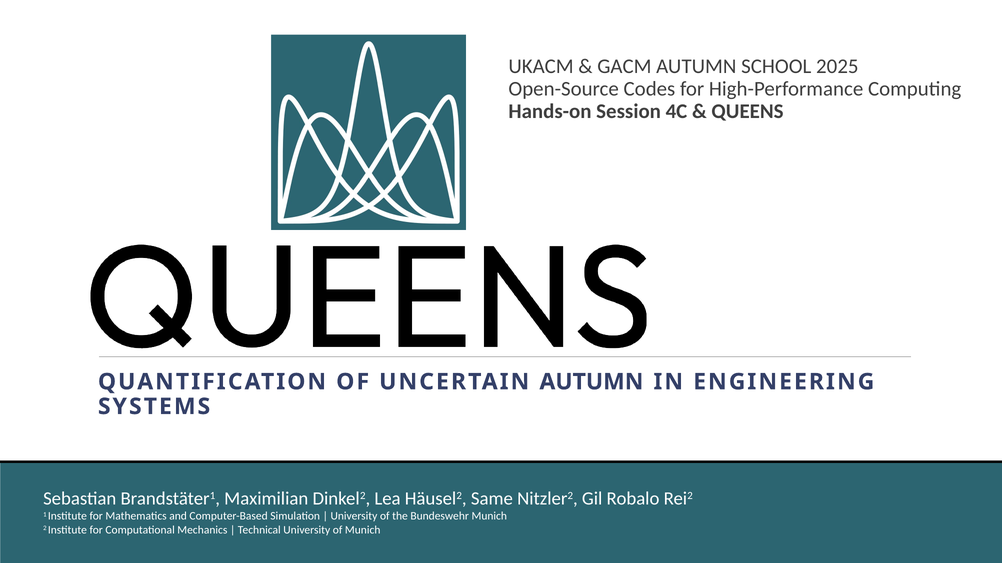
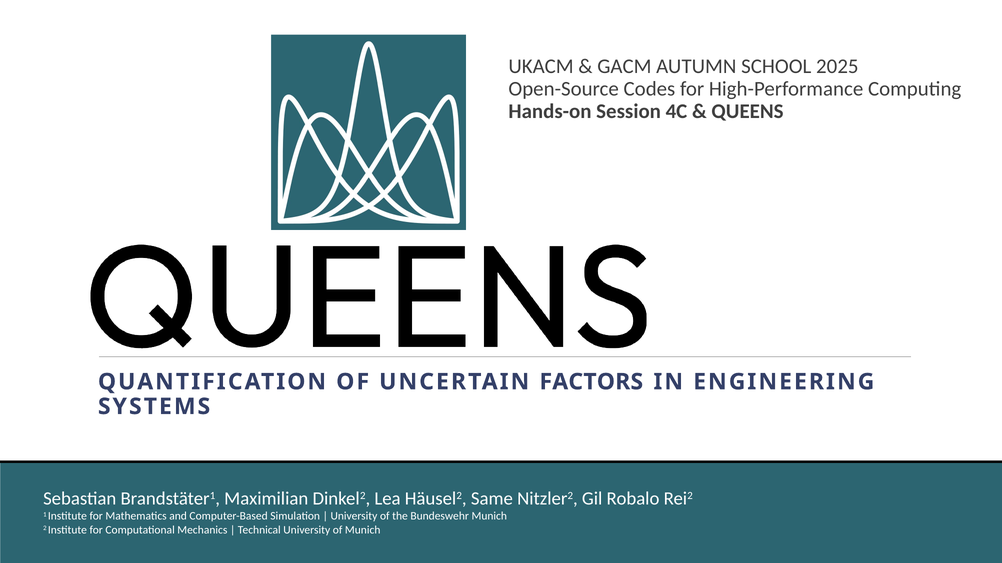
UNCERTAIN AUTUMN: AUTUMN -> FACTORS
